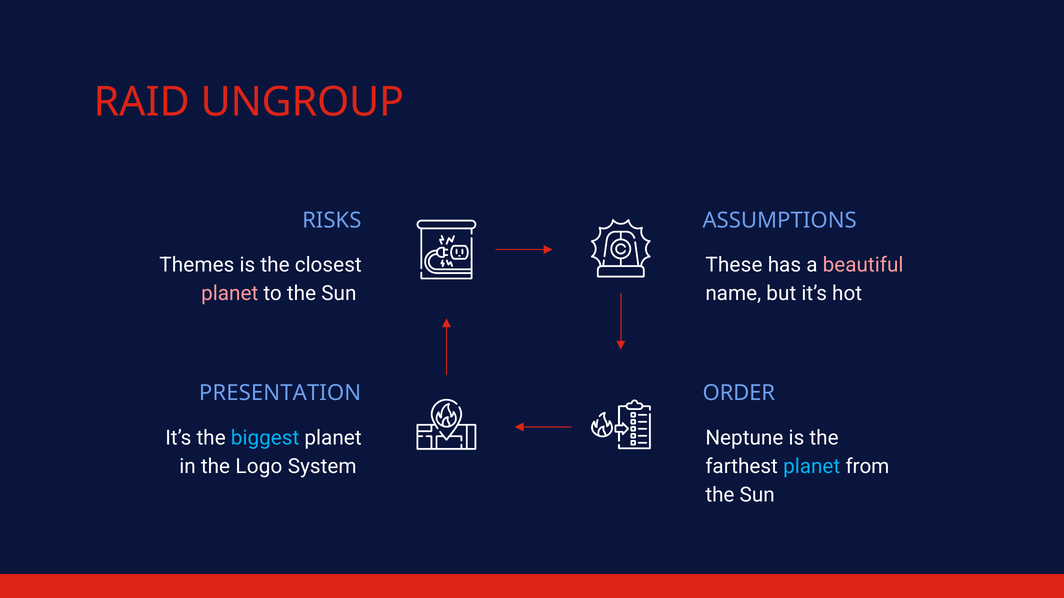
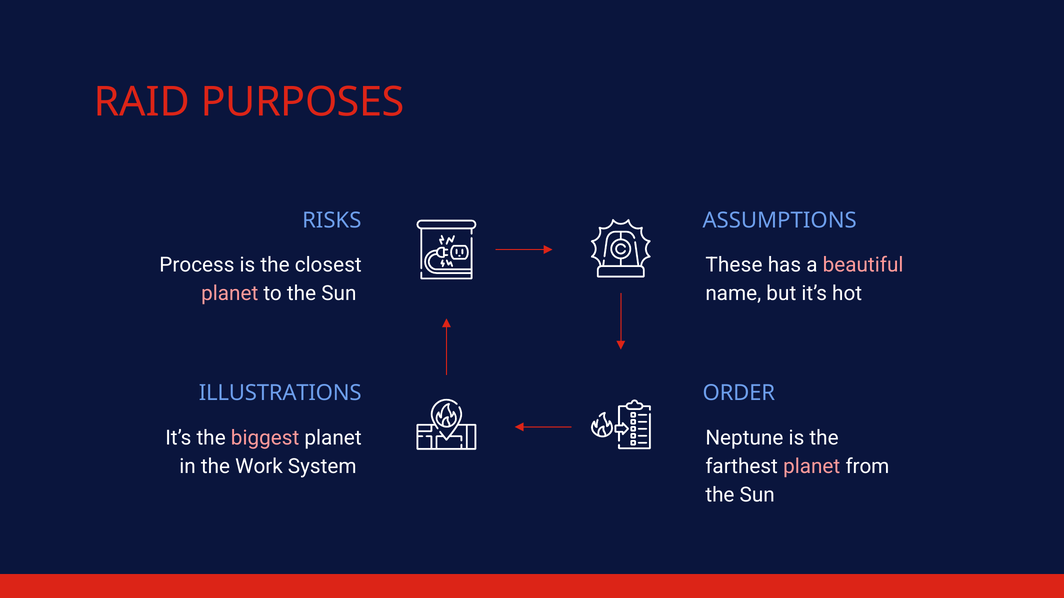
UNGROUP: UNGROUP -> PURPOSES
Themes: Themes -> Process
PRESENTATION: PRESENTATION -> ILLUSTRATIONS
biggest colour: light blue -> pink
Logo: Logo -> Work
planet at (812, 467) colour: light blue -> pink
